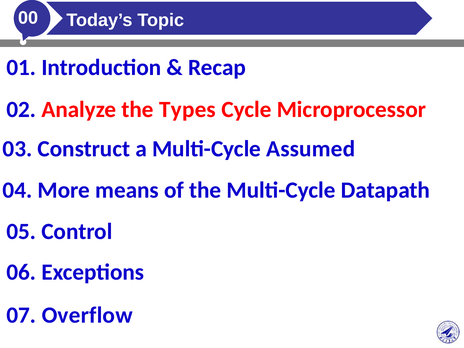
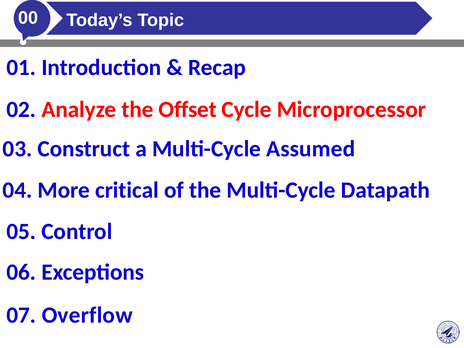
Types: Types -> Offset
means: means -> critical
